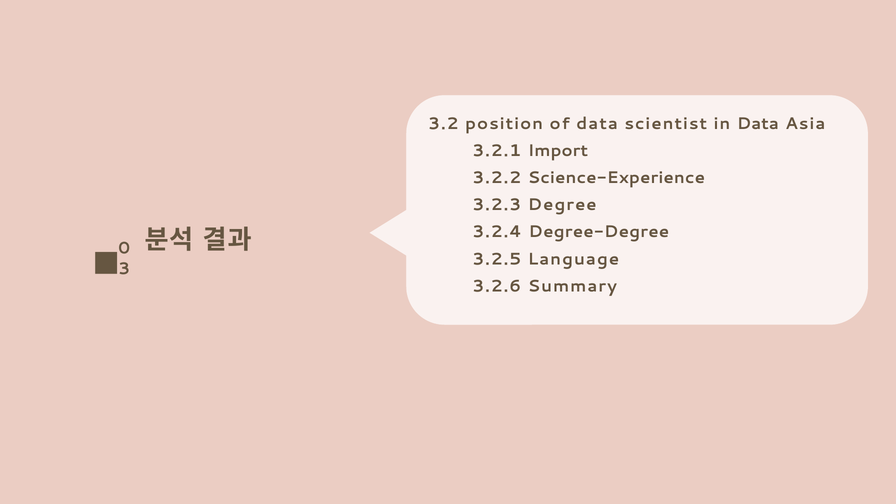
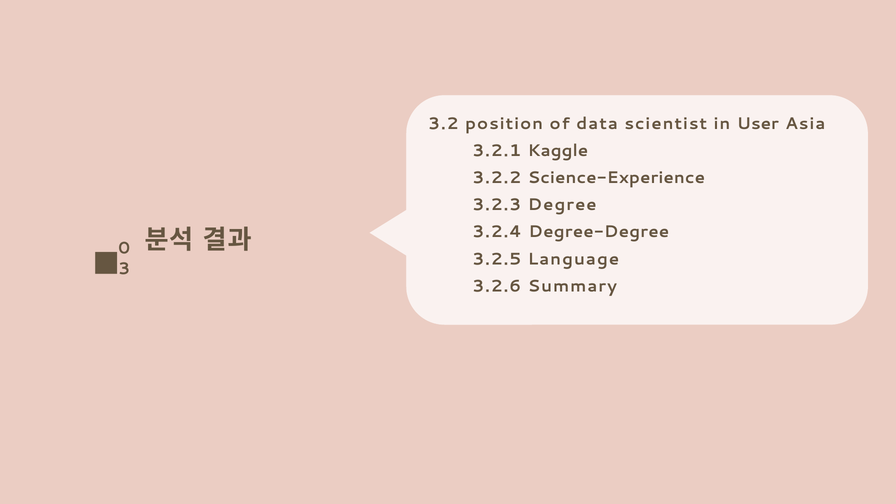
in Data: Data -> User
Import: Import -> Kaggle
